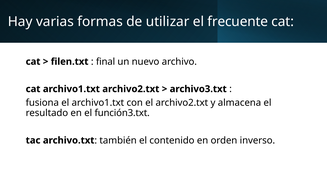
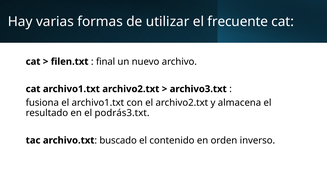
función3.txt: función3.txt -> podrás3.txt
también: también -> buscado
